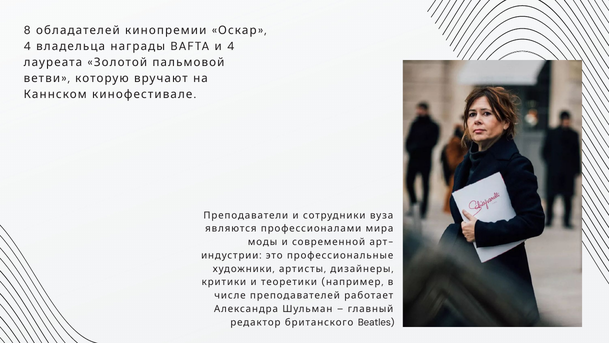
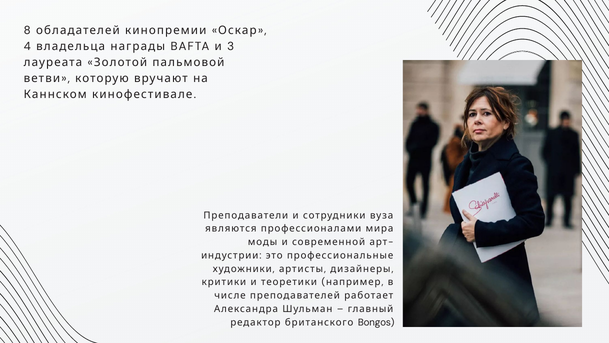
BAFTA 4: 4 -> 3
Beatles: Beatles -> Bongos
